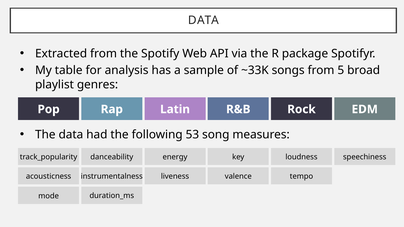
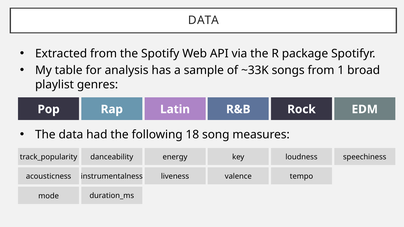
5: 5 -> 1
53: 53 -> 18
